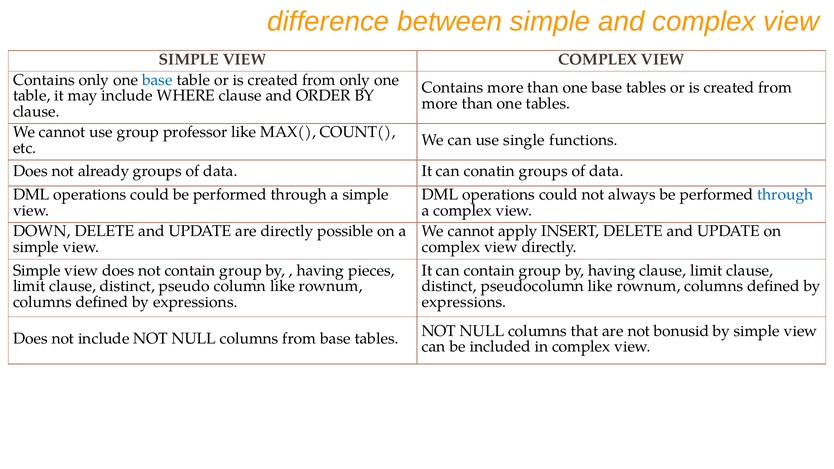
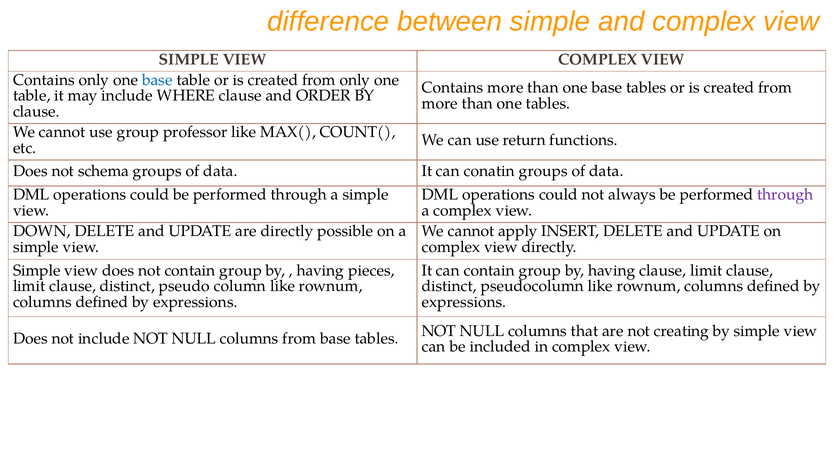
single: single -> return
already: already -> schema
through at (785, 195) colour: blue -> purple
bonusid: bonusid -> creating
